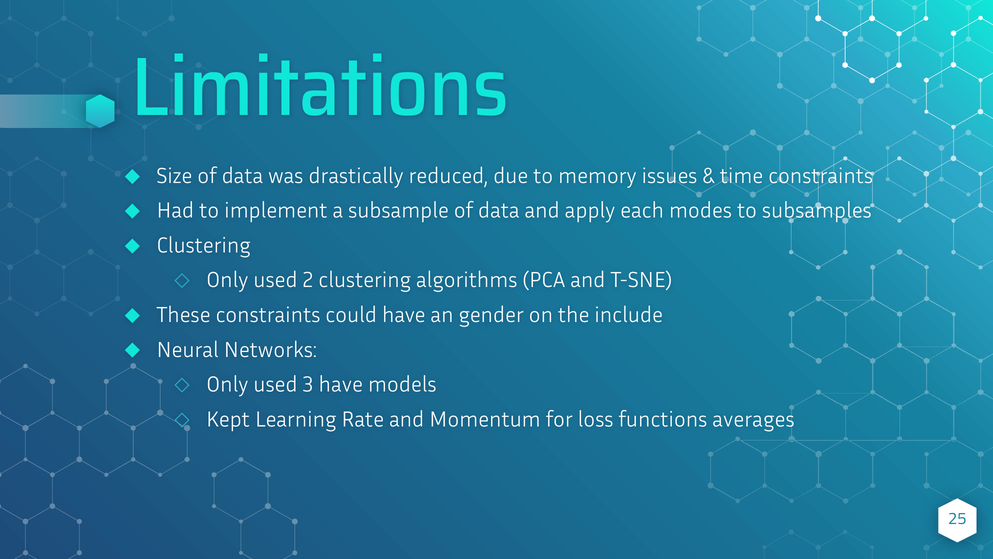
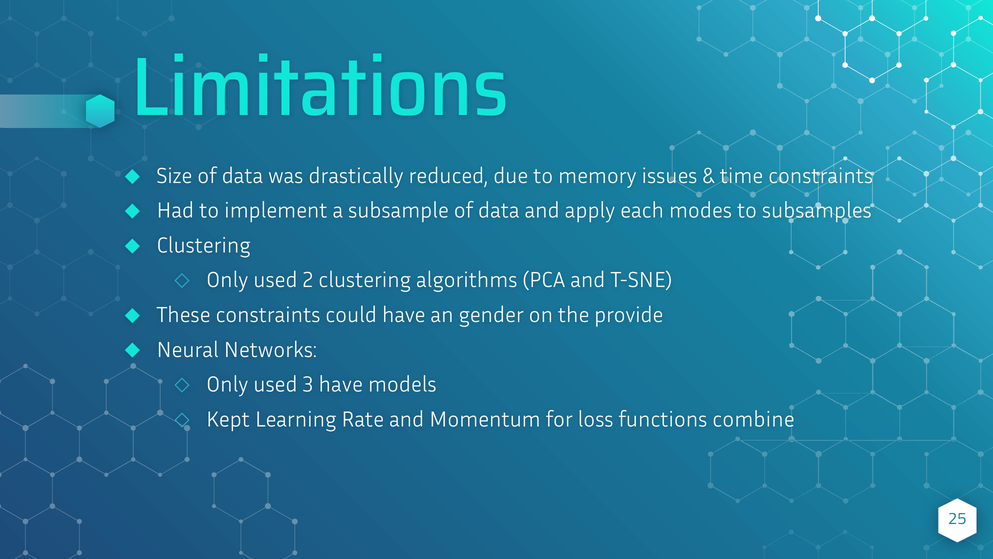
include: include -> provide
averages: averages -> combine
